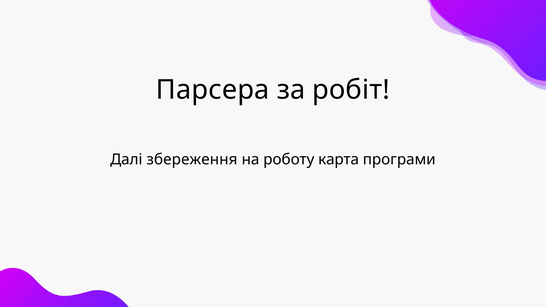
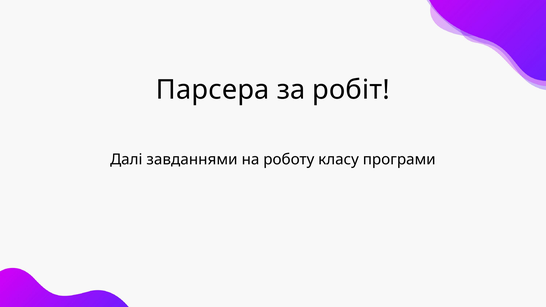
збереження: збереження -> завданнями
карта: карта -> класу
